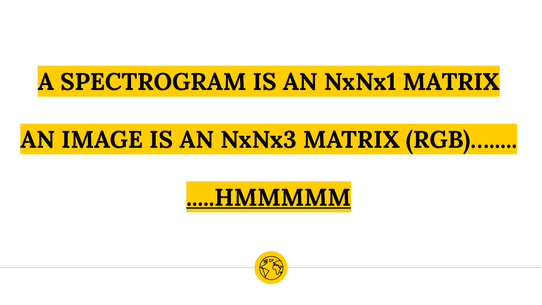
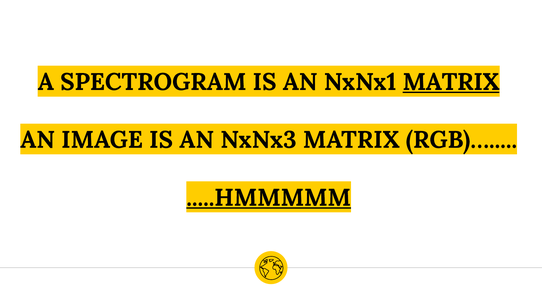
MATRIX at (451, 82) underline: none -> present
